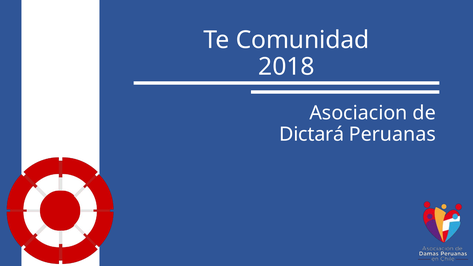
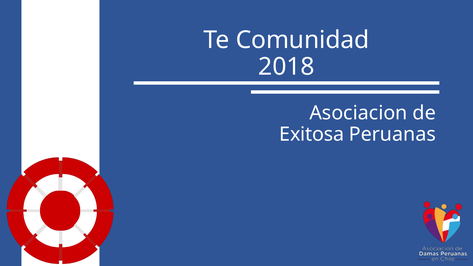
Dictará: Dictará -> Exitosa
